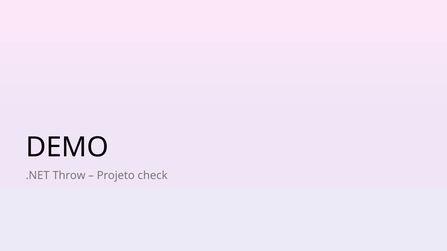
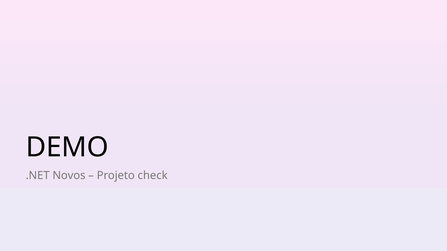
Throw: Throw -> Novos
